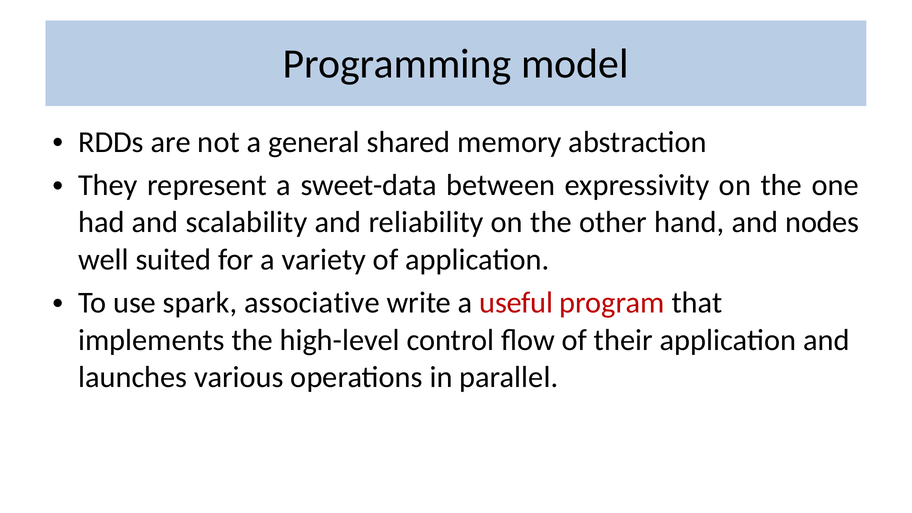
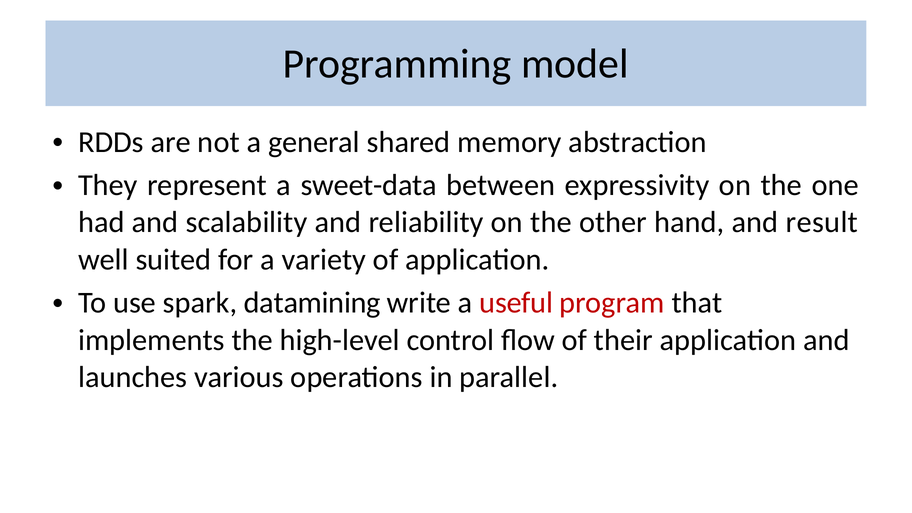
nodes: nodes -> result
associative: associative -> datamining
